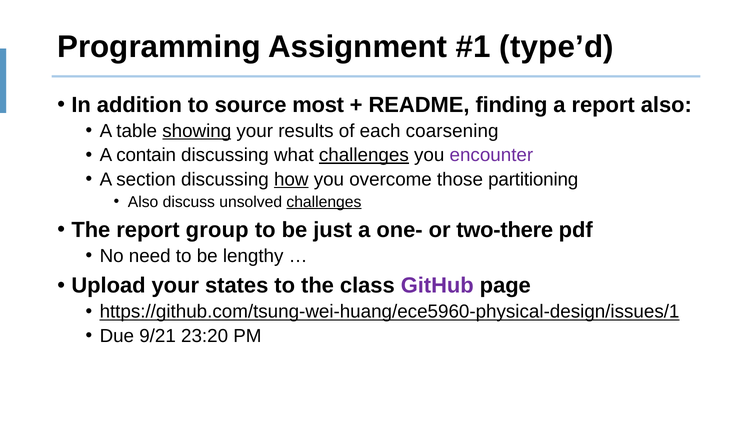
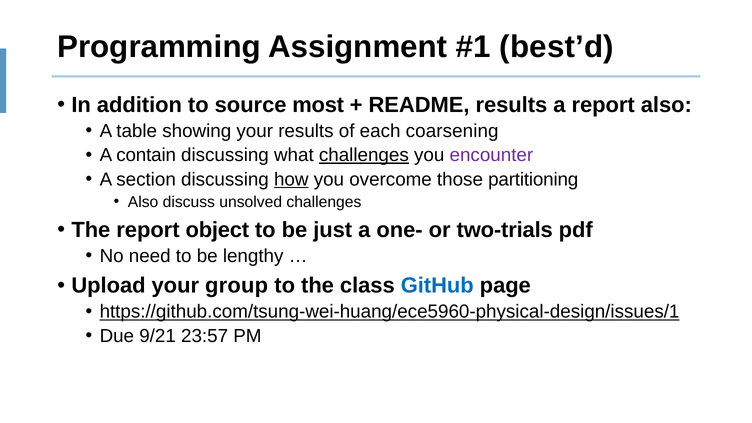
type’d: type’d -> best’d
README finding: finding -> results
showing underline: present -> none
challenges at (324, 202) underline: present -> none
group: group -> object
two-there: two-there -> two-trials
states: states -> group
GitHub colour: purple -> blue
23:20: 23:20 -> 23:57
